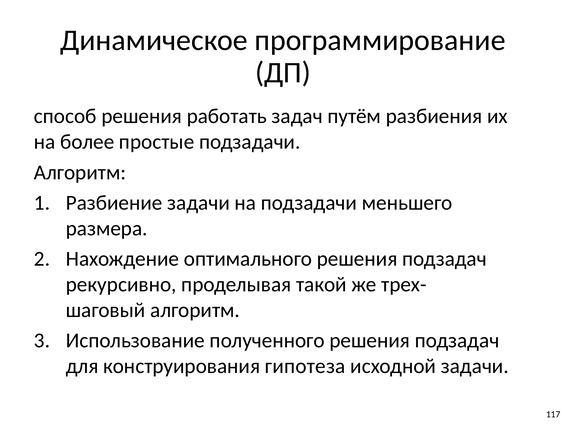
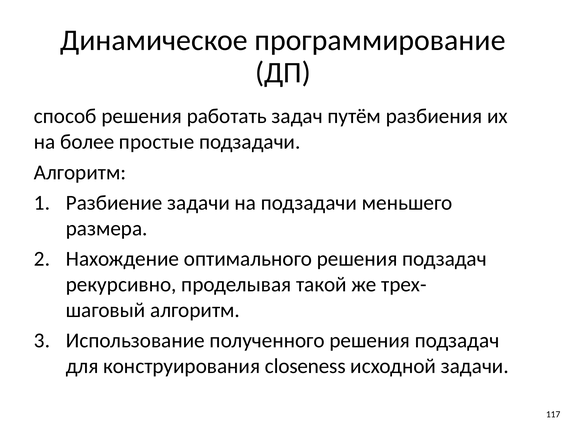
гипотеза: гипотеза -> closeness
